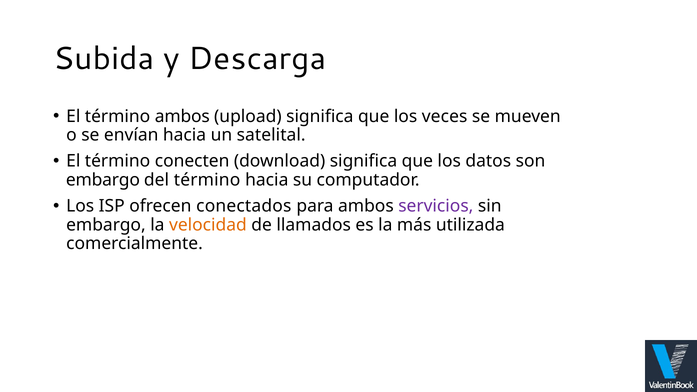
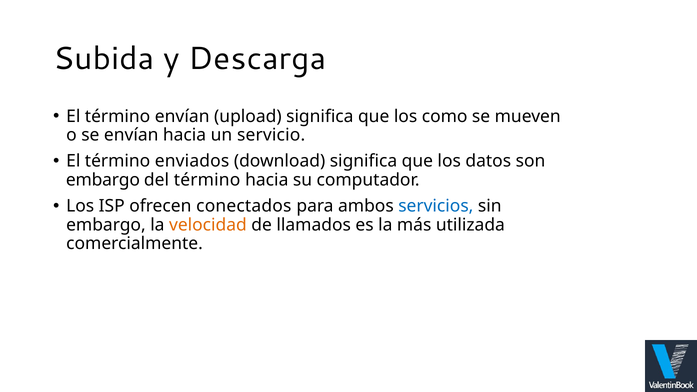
término ambos: ambos -> envían
veces: veces -> como
satelital: satelital -> servicio
conecten: conecten -> enviados
servicios colour: purple -> blue
